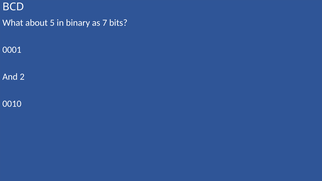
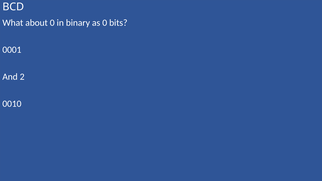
about 5: 5 -> 0
as 7: 7 -> 0
